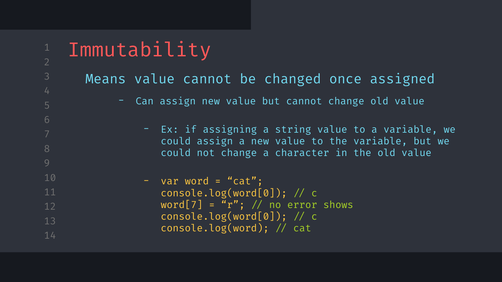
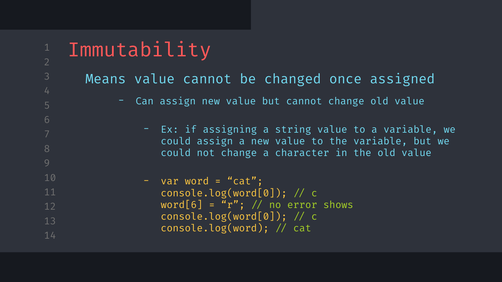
word[7: word[7 -> word[6
